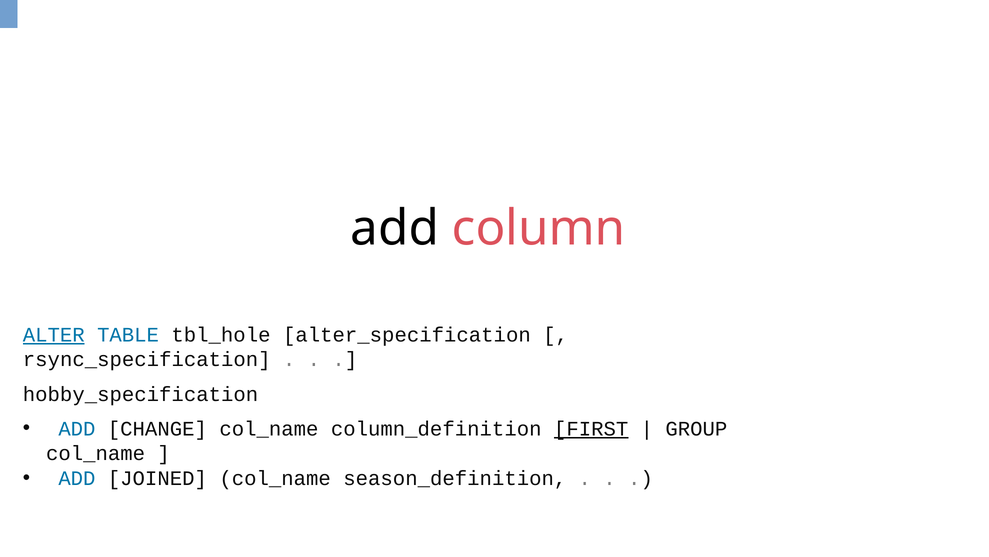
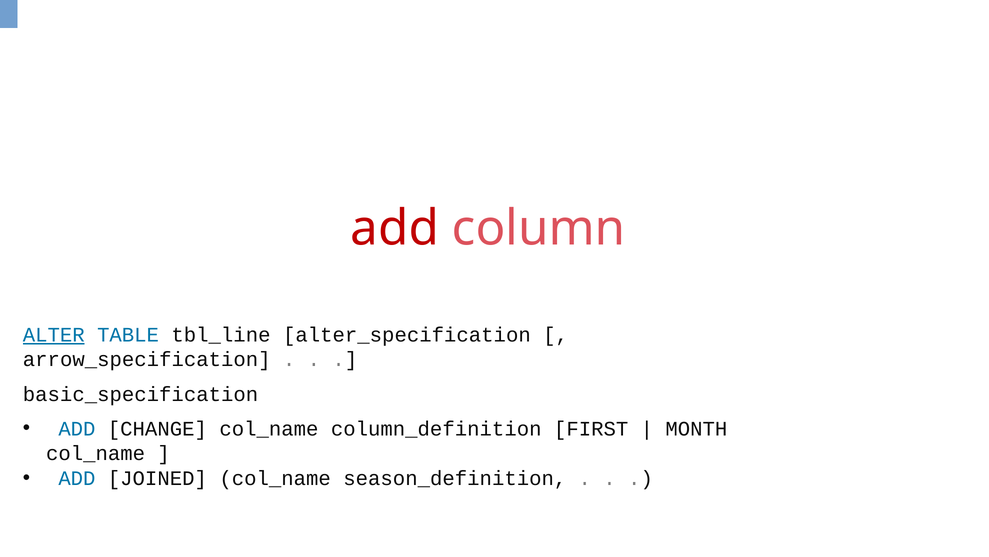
add at (395, 228) colour: black -> red
tbl_hole: tbl_hole -> tbl_line
rsync_specification: rsync_specification -> arrow_specification
hobby_specification: hobby_specification -> basic_specification
FIRST underline: present -> none
GROUP: GROUP -> MONTH
